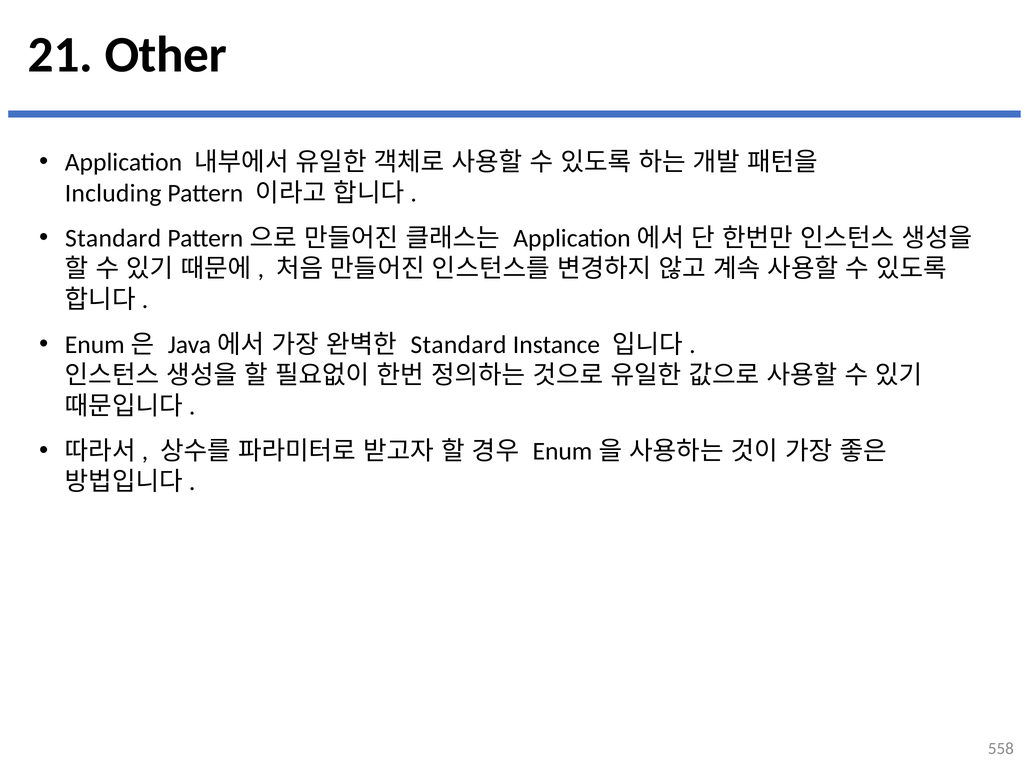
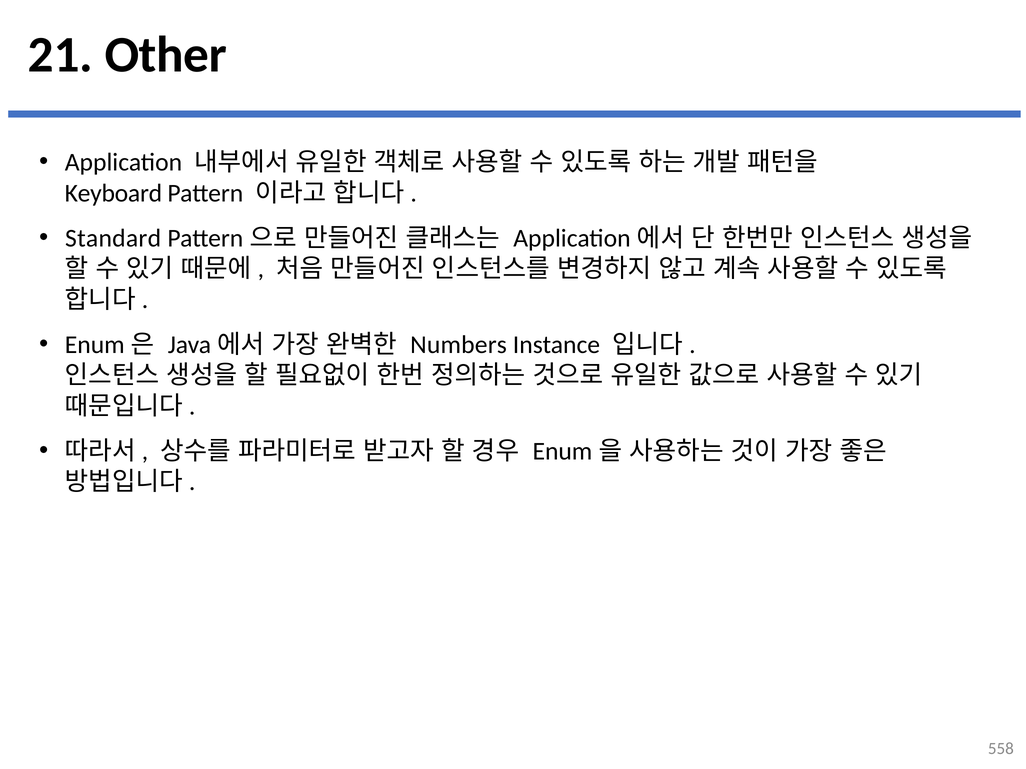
Including: Including -> Keyboard
Standard at (458, 345): Standard -> Numbers
